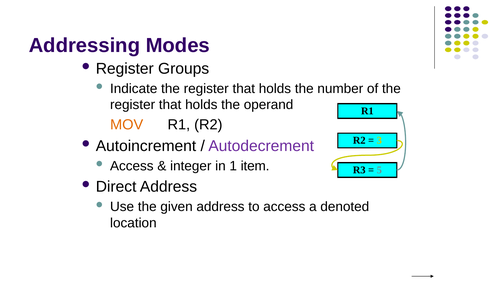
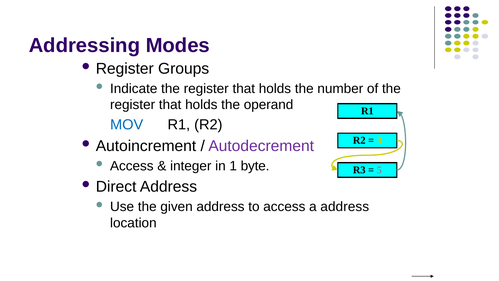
MOV colour: orange -> blue
item: item -> byte
a denoted: denoted -> address
